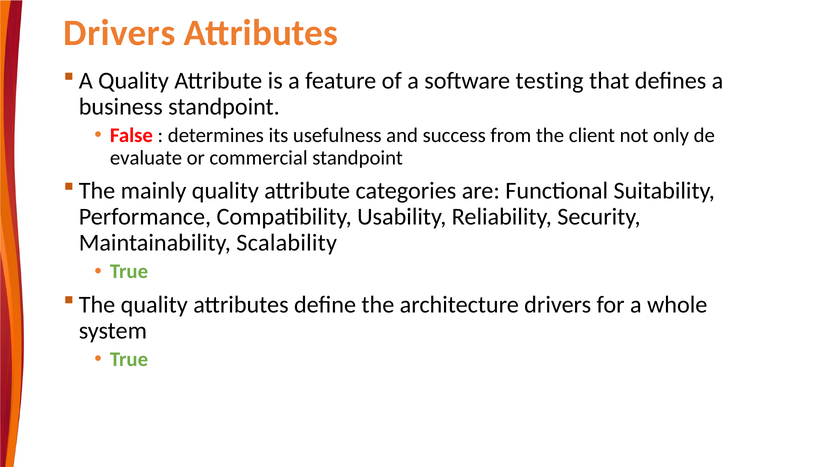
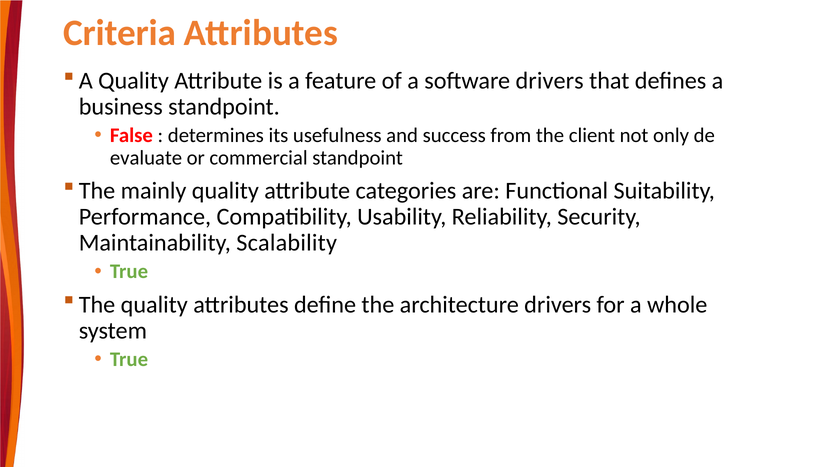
Drivers at (119, 33): Drivers -> Criteria
software testing: testing -> drivers
